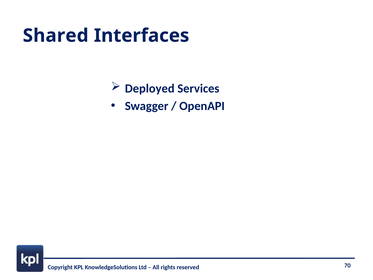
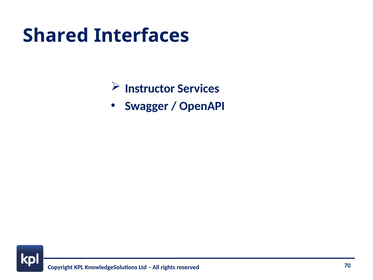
Deployed: Deployed -> Instructor
